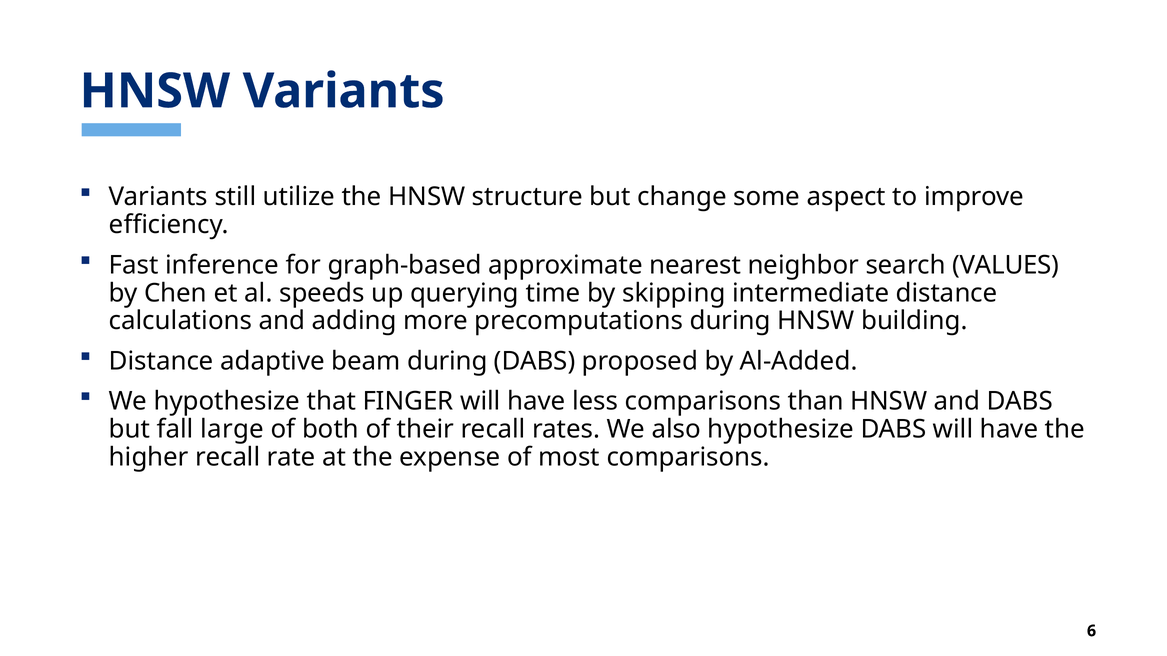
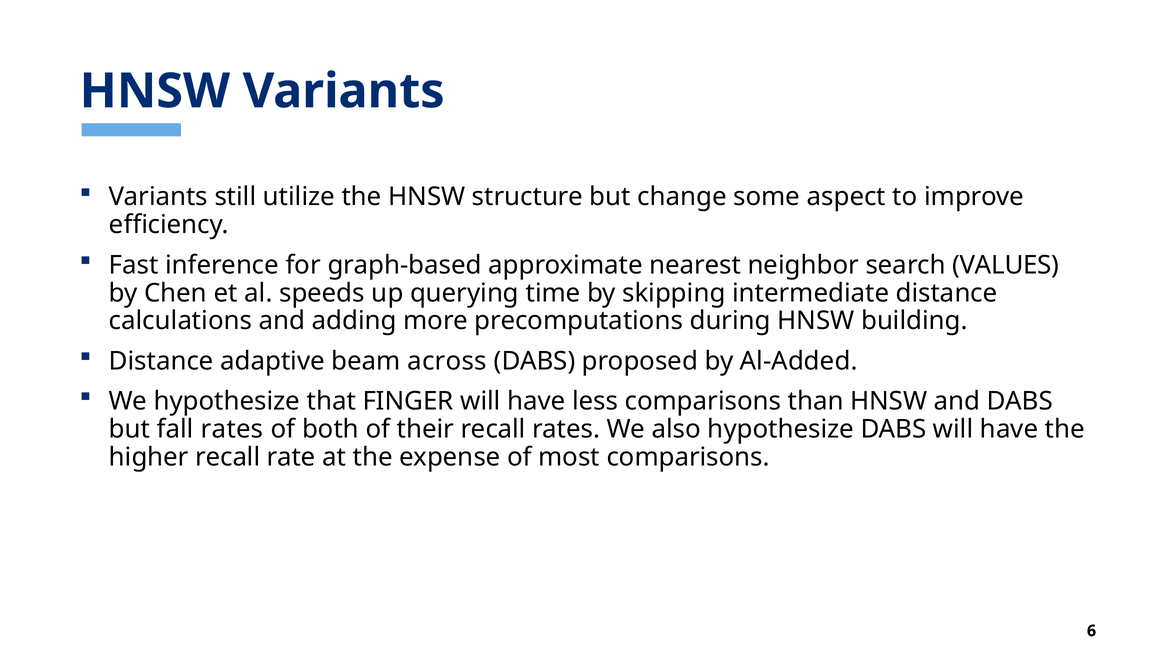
beam during: during -> across
fall large: large -> rates
